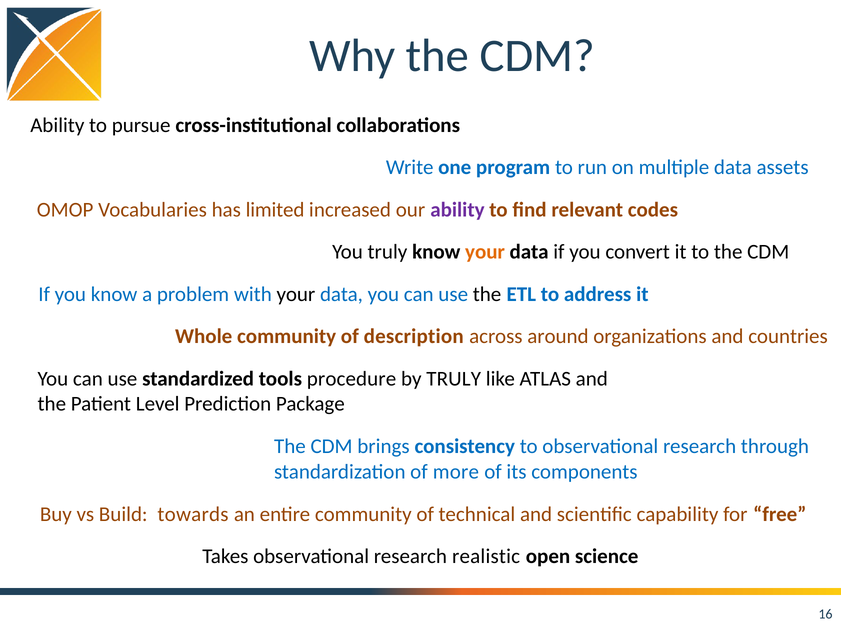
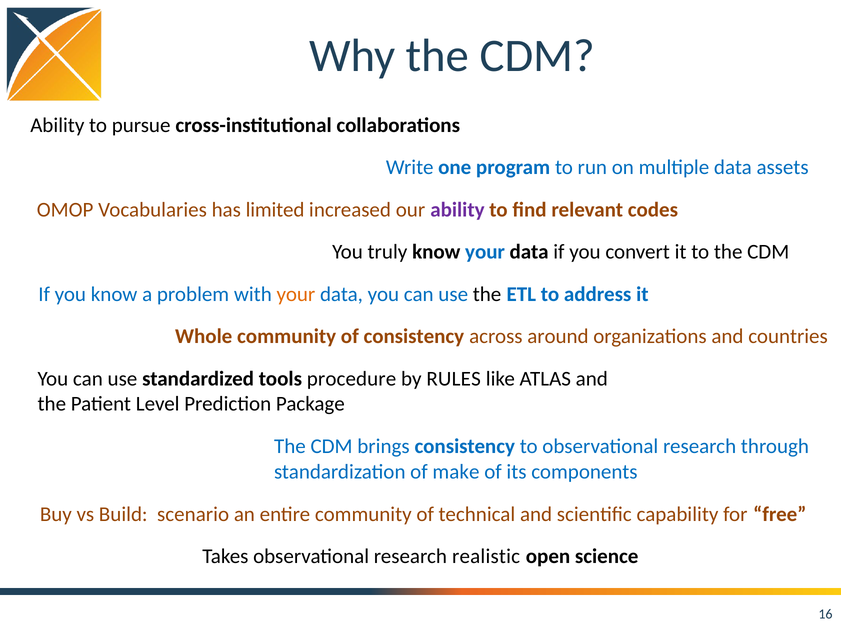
your at (485, 252) colour: orange -> blue
your at (296, 295) colour: black -> orange
of description: description -> consistency
by TRULY: TRULY -> RULES
more: more -> make
towards: towards -> scenario
